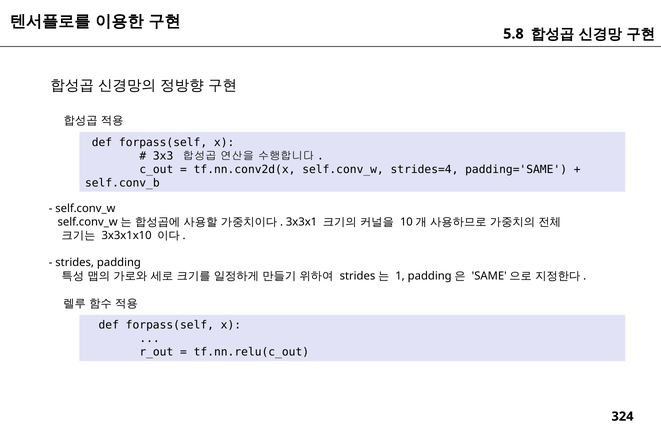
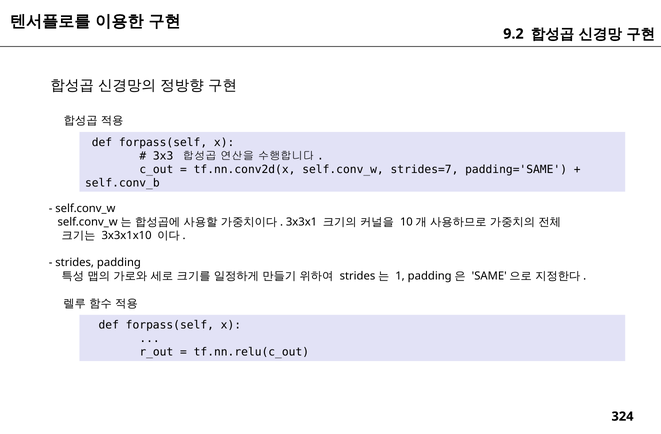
5.8: 5.8 -> 9.2
strides=4: strides=4 -> strides=7
